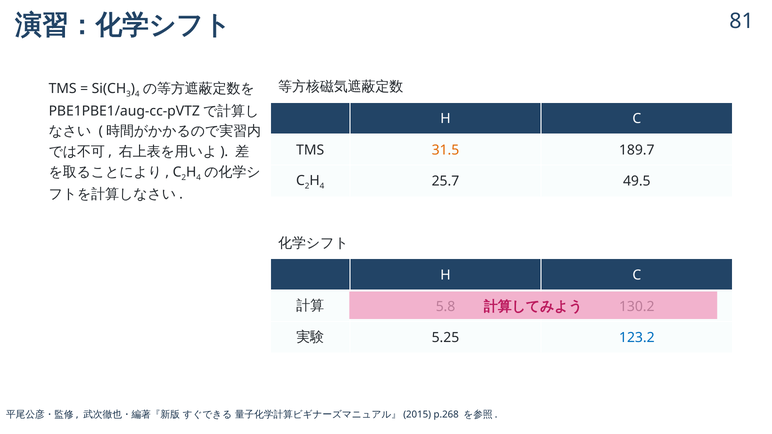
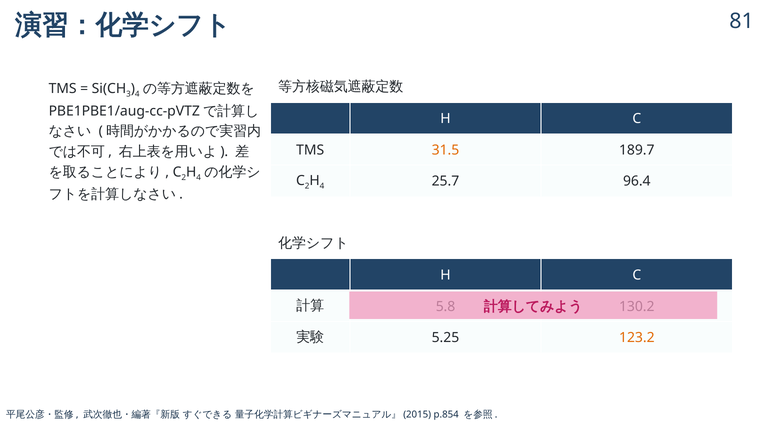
49.5: 49.5 -> 96.4
123.2 colour: blue -> orange
p.268: p.268 -> p.854
